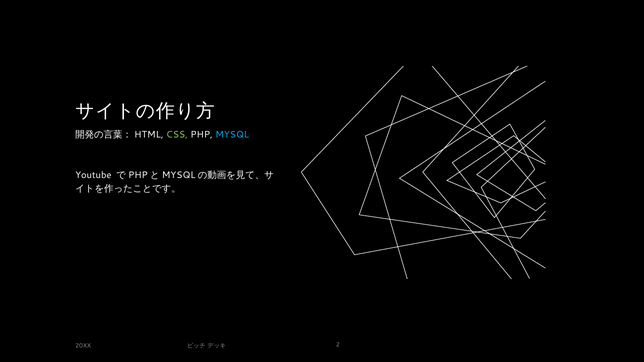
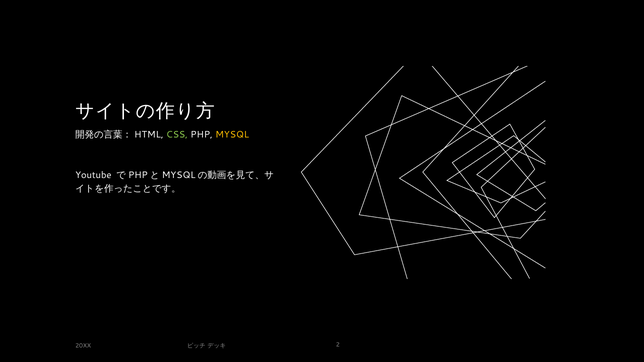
MYSQL colour: light blue -> yellow
